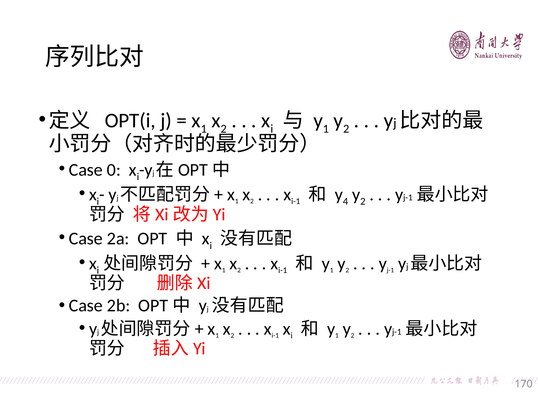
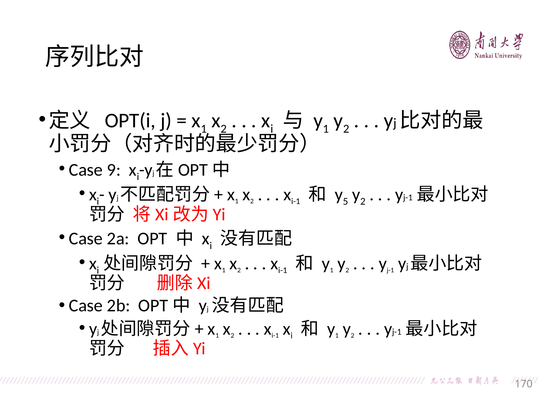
0: 0 -> 9
4: 4 -> 5
